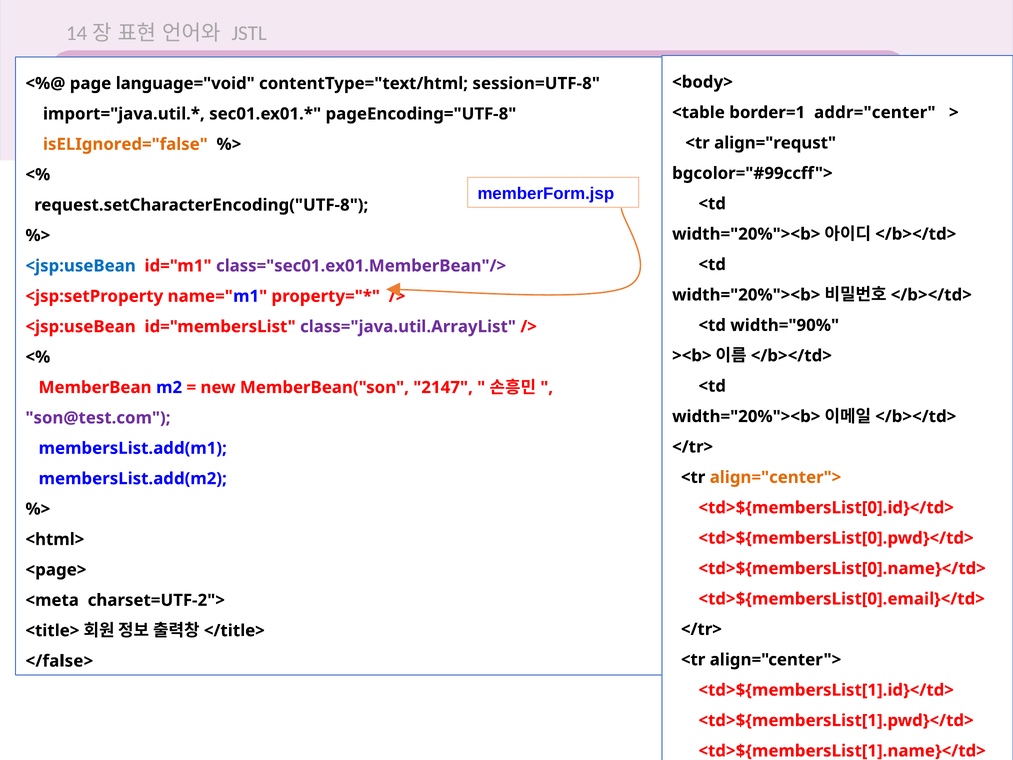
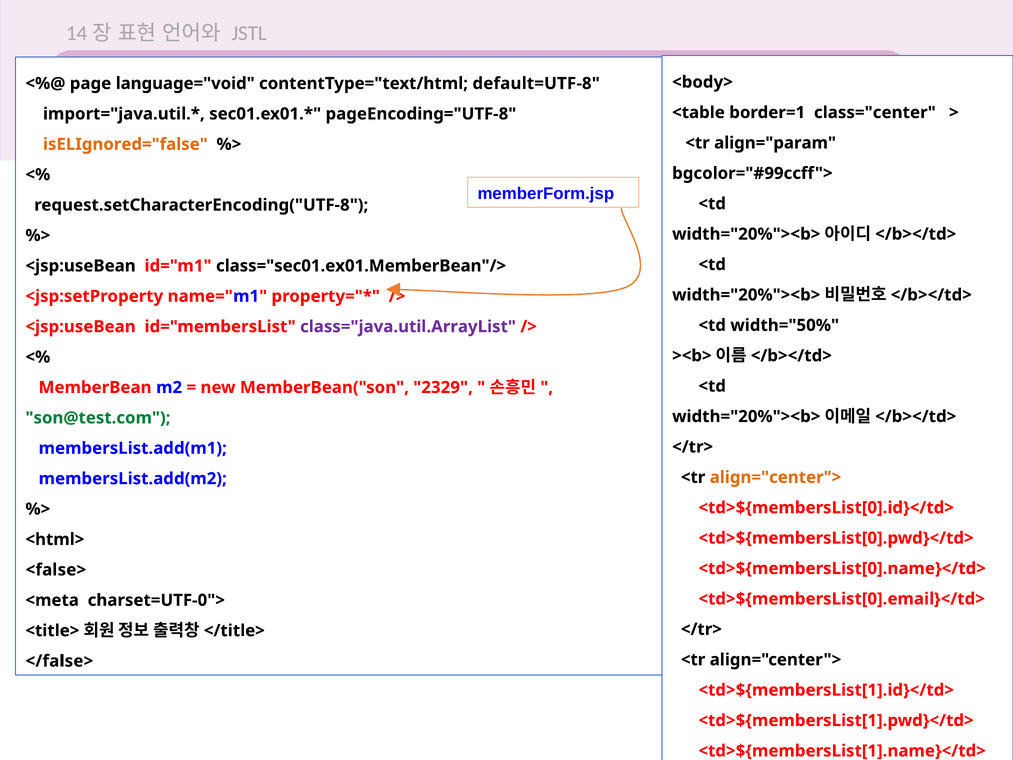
session=UTF-8: session=UTF-8 -> default=UTF-8
addr="center: addr="center -> class="center
align="requst: align="requst -> align="param
<jsp:useBean at (81, 266) colour: blue -> black
class="sec01.ex01.MemberBean"/> colour: purple -> black
width="90%: width="90% -> width="50%
2147: 2147 -> 2329
son@test.com colour: purple -> green
<page>: <page> -> <false>
charset=UTF-2">: charset=UTF-2"> -> charset=UTF-0">
